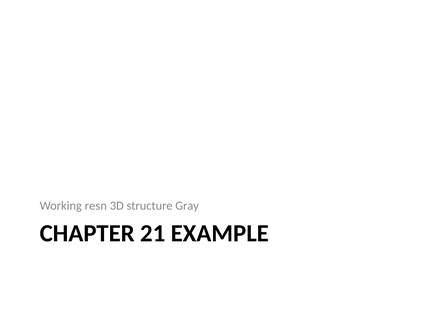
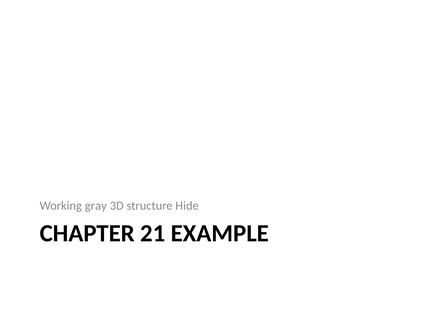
resn: resn -> gray
Gray: Gray -> Hide
